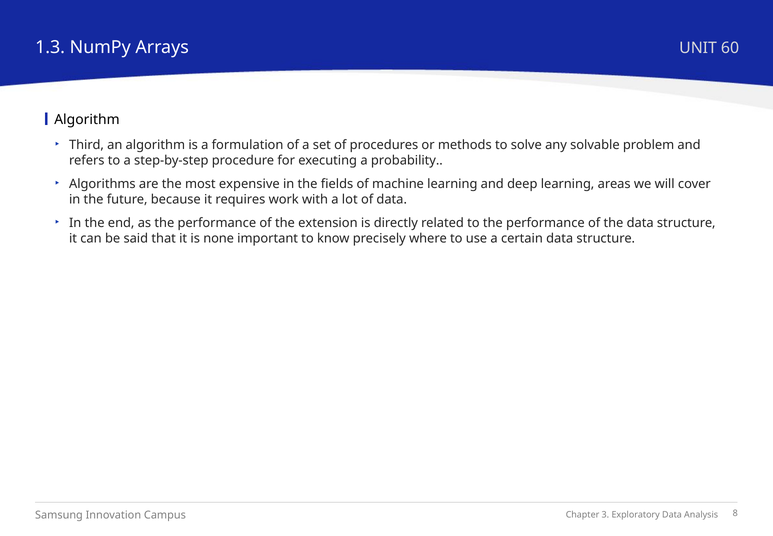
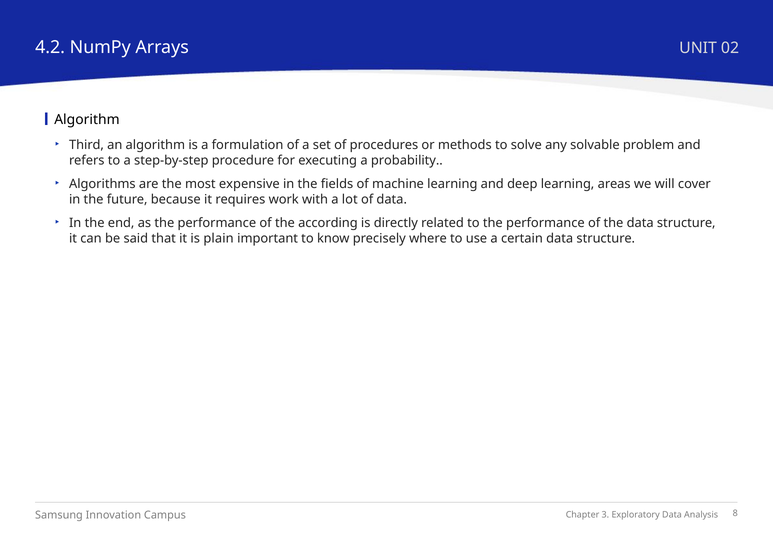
1.3: 1.3 -> 4.2
60: 60 -> 02
extension: extension -> according
none: none -> plain
